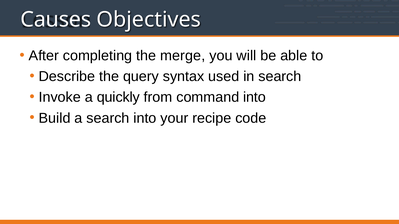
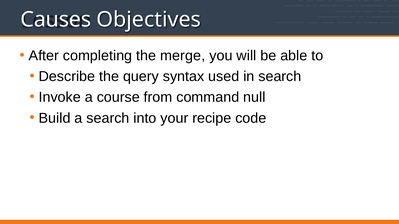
quickly: quickly -> course
command into: into -> null
